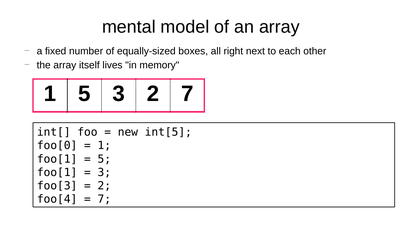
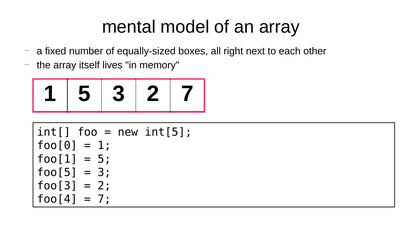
foo[1 at (57, 173): foo[1 -> foo[5
